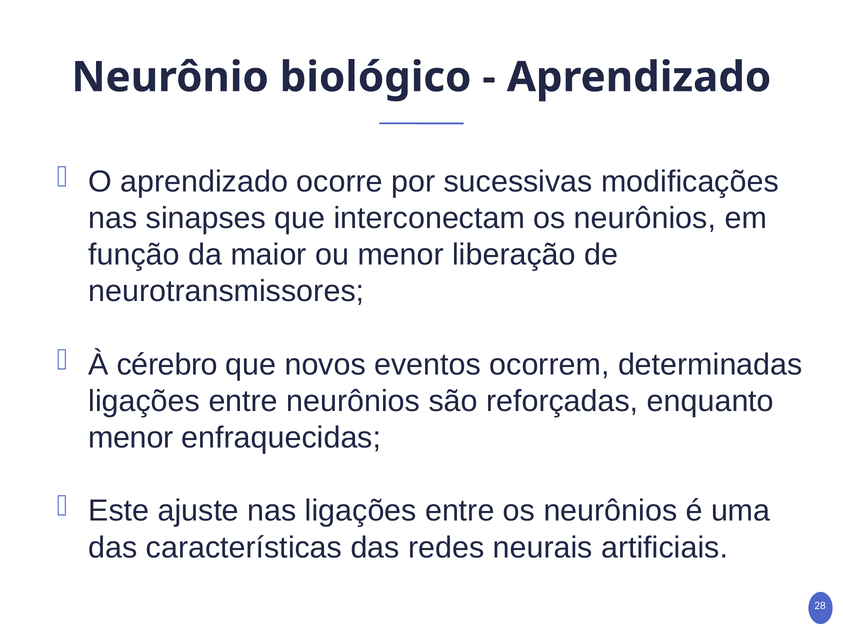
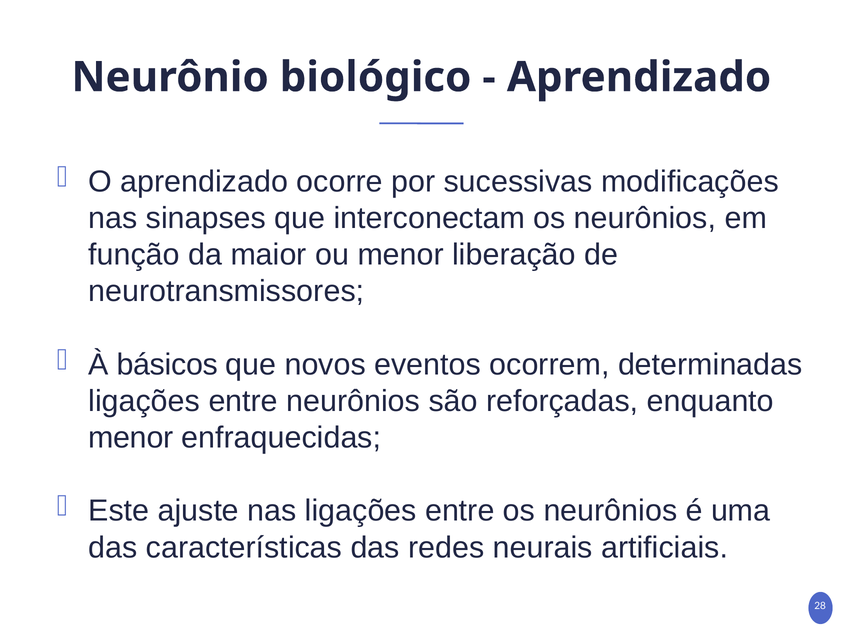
cérebro: cérebro -> básicos
